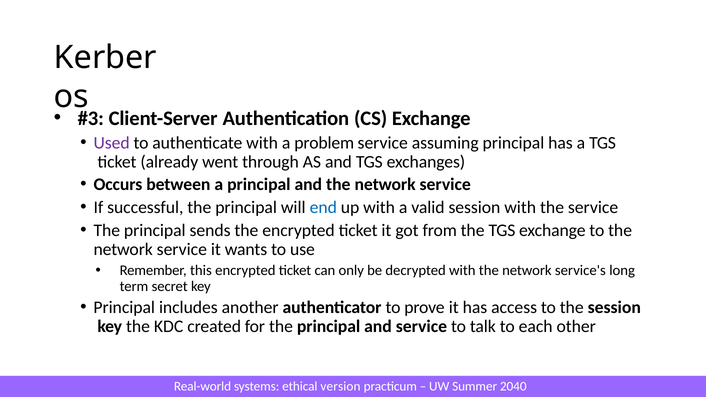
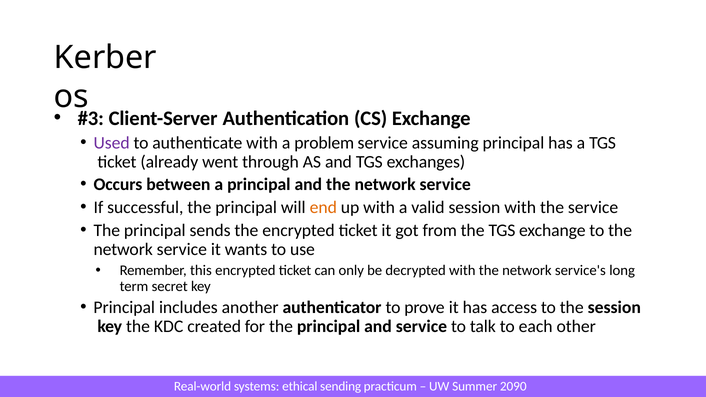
end colour: blue -> orange
version: version -> sending
2040: 2040 -> 2090
